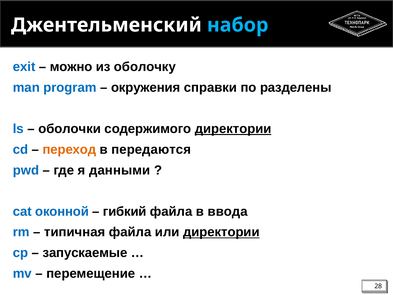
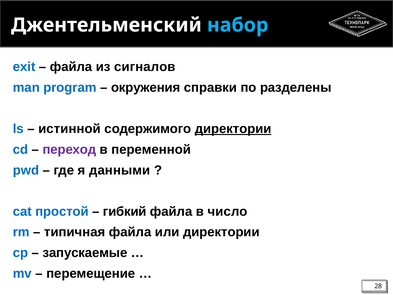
можно at (71, 67): можно -> файла
оболочку: оболочку -> сигналов
оболочки: оболочки -> истинной
переход colour: orange -> purple
передаются: передаются -> переменной
оконной: оконной -> простой
ввода: ввода -> число
директории at (221, 232) underline: present -> none
